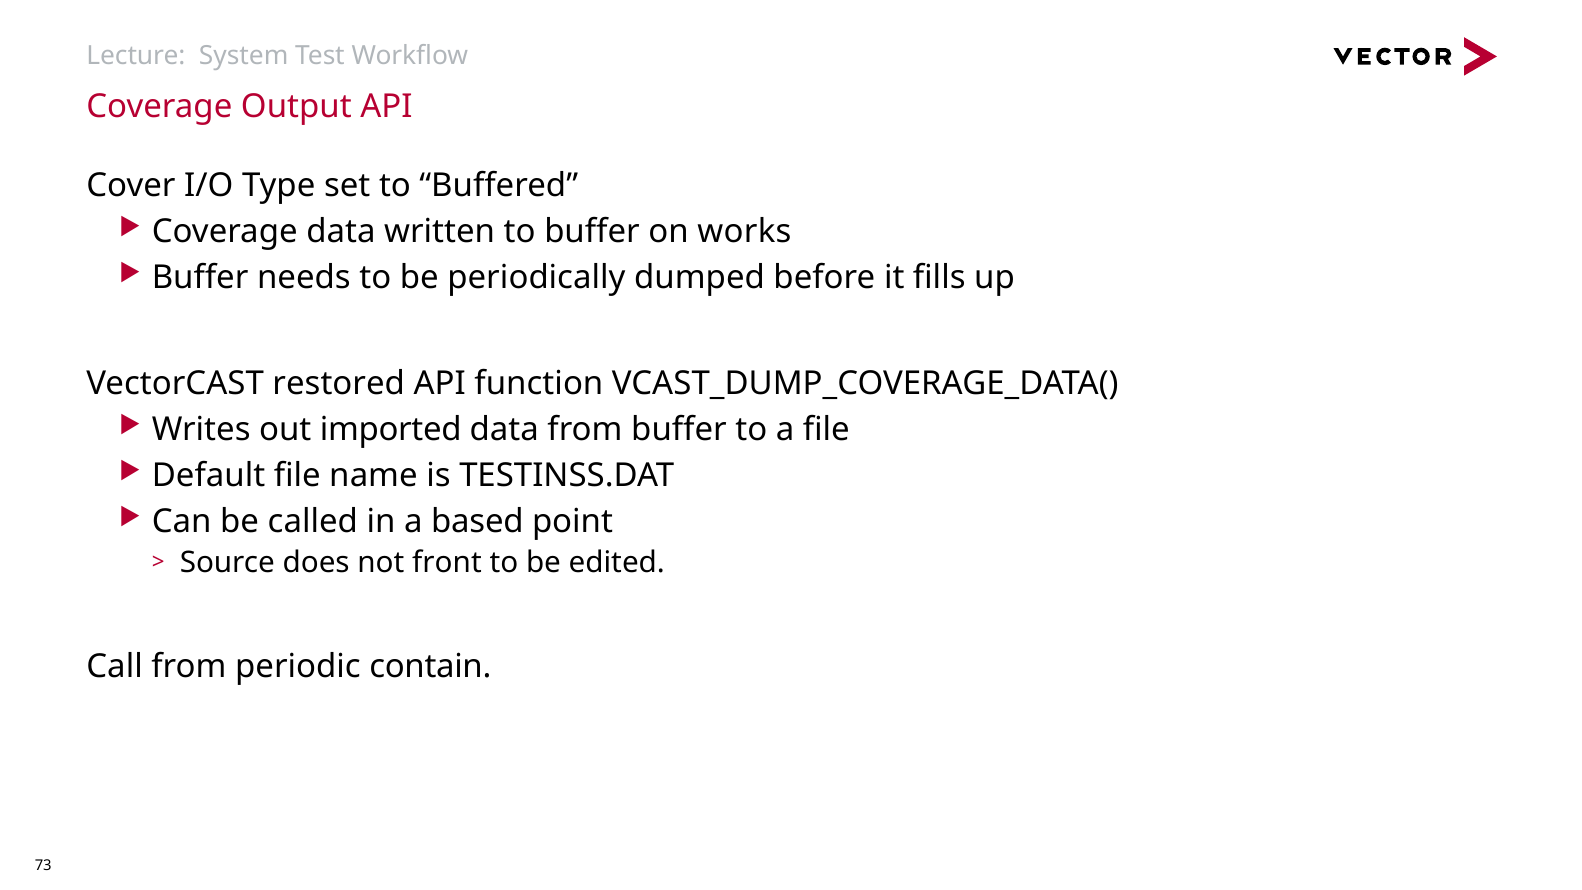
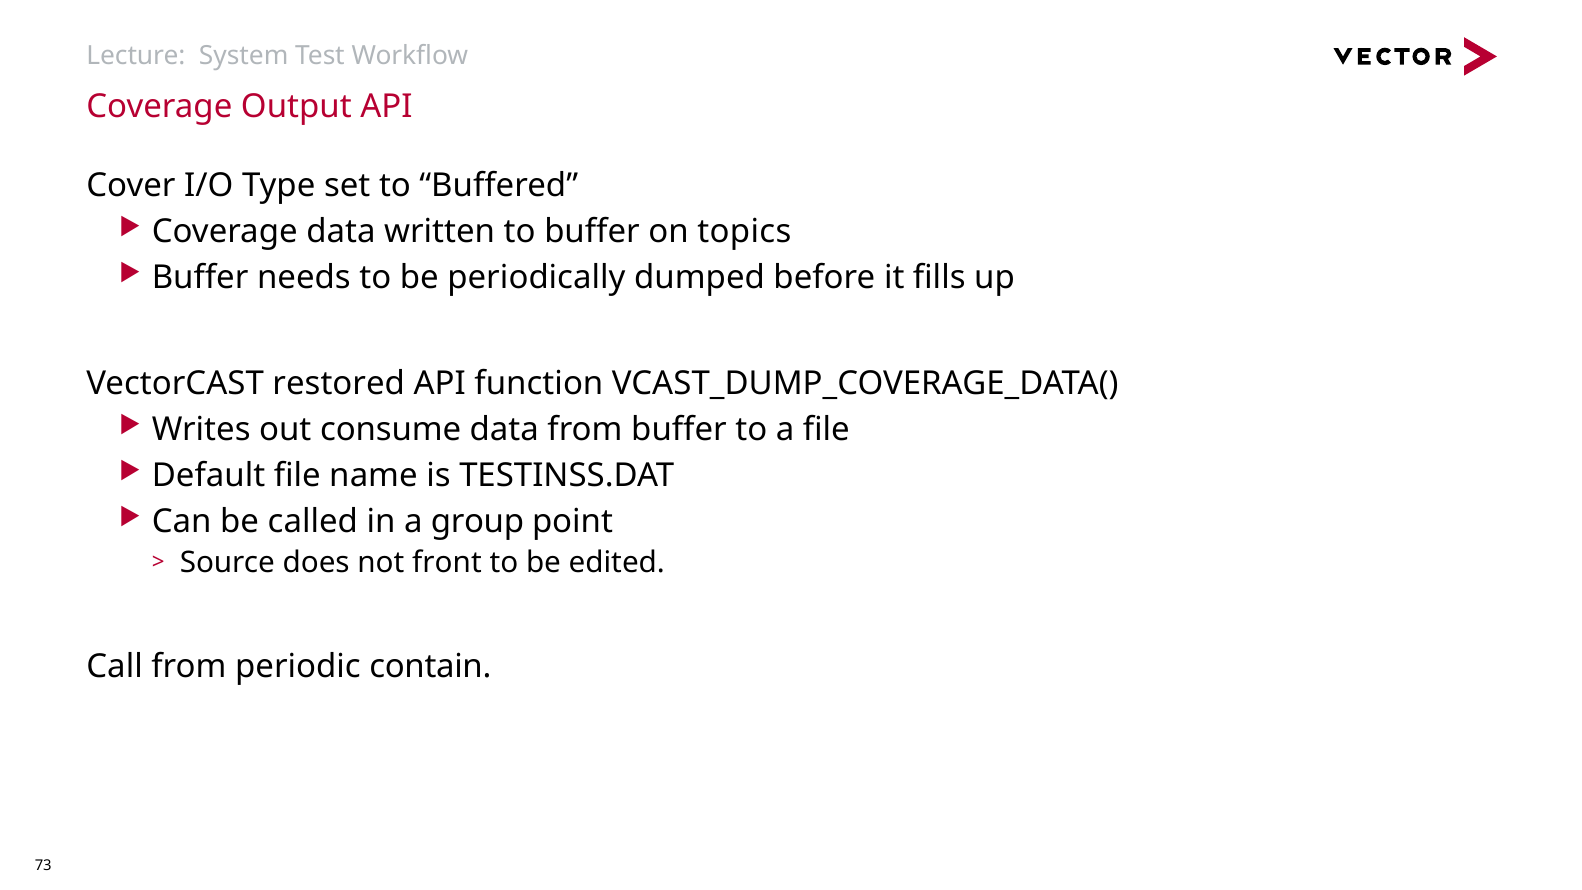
works: works -> topics
imported: imported -> consume
based: based -> group
